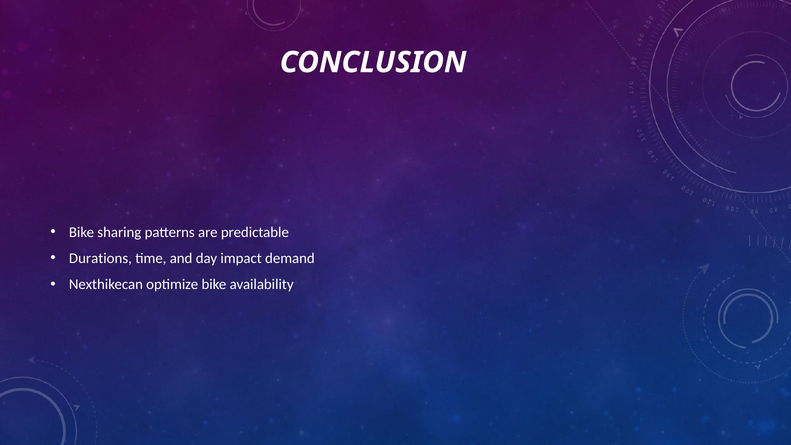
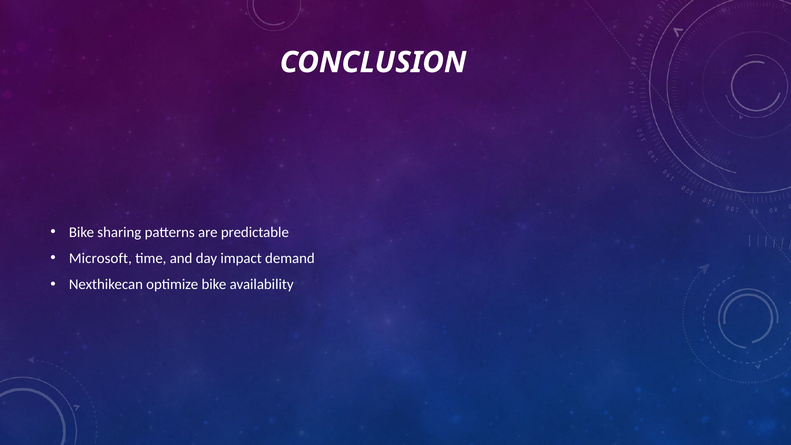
Durations: Durations -> Microsoft
